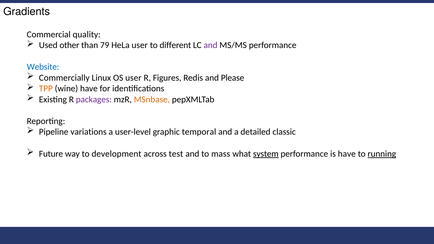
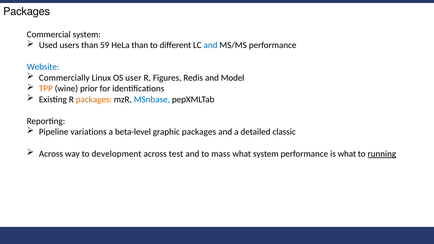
Gradients at (27, 12): Gradients -> Packages
Commercial quality: quality -> system
other: other -> users
79: 79 -> 59
HeLa user: user -> than
and at (211, 45) colour: purple -> blue
Please: Please -> Model
wine have: have -> prior
packages at (94, 100) colour: purple -> orange
MSnbase colour: orange -> blue
user-level: user-level -> beta-level
graphic temporal: temporal -> packages
Future at (51, 154): Future -> Across
system at (266, 154) underline: present -> none
is have: have -> what
